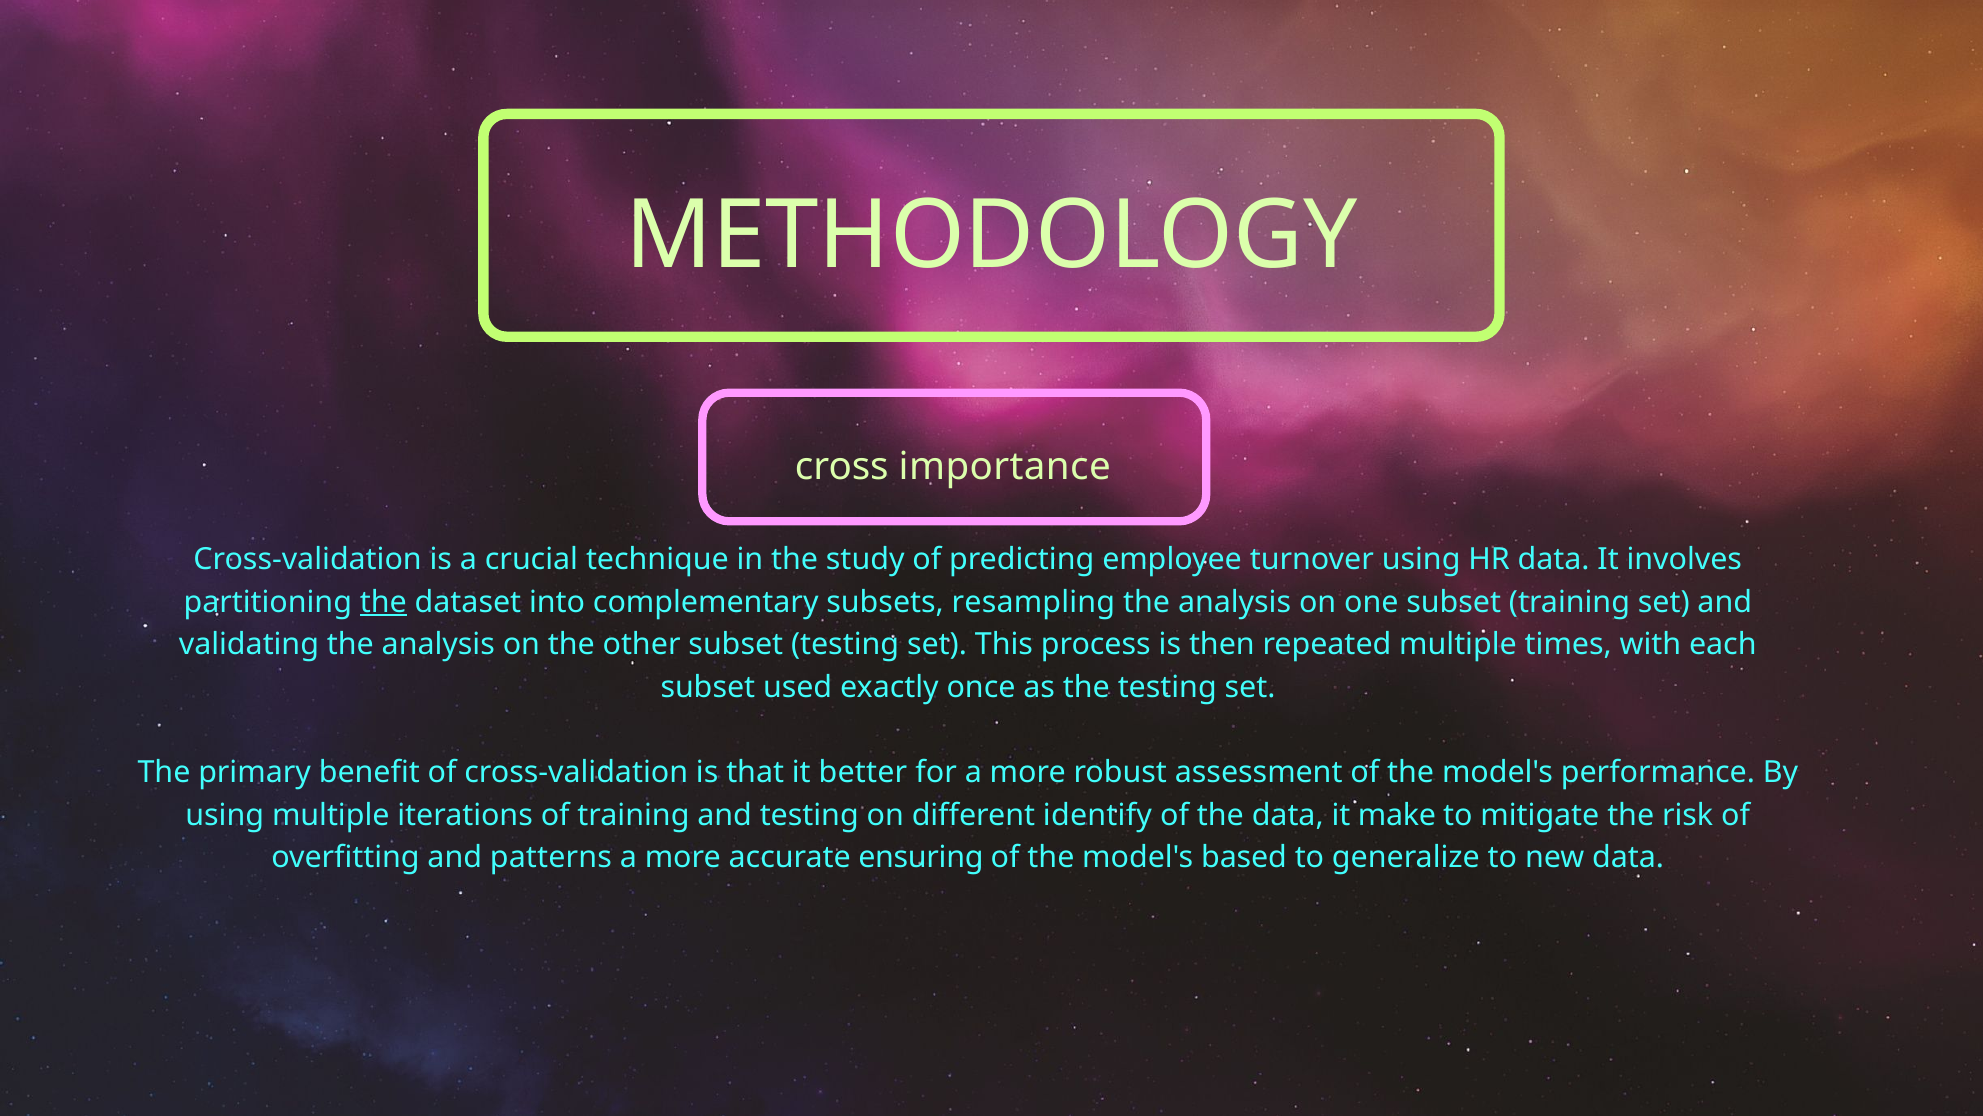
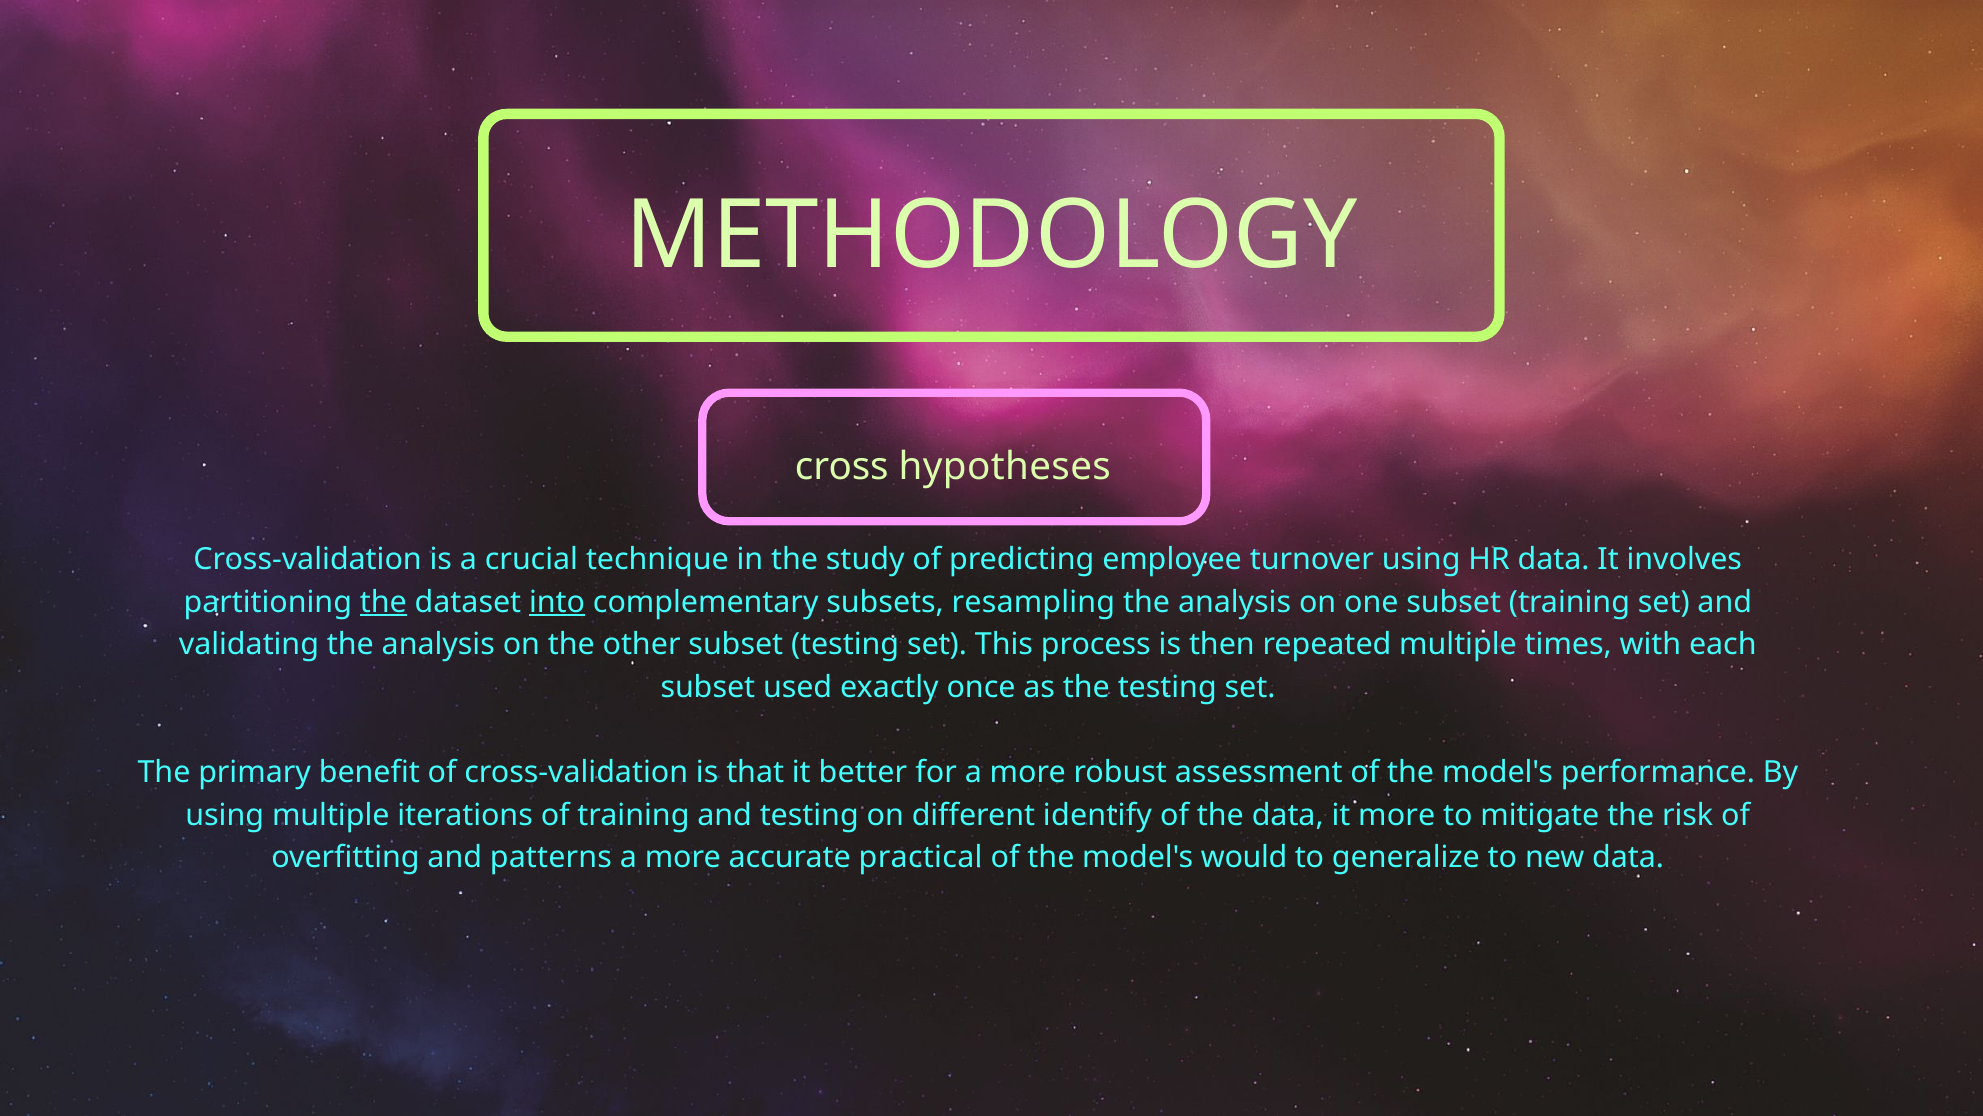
importance: importance -> hypotheses
into underline: none -> present
it make: make -> more
ensuring: ensuring -> practical
based: based -> would
